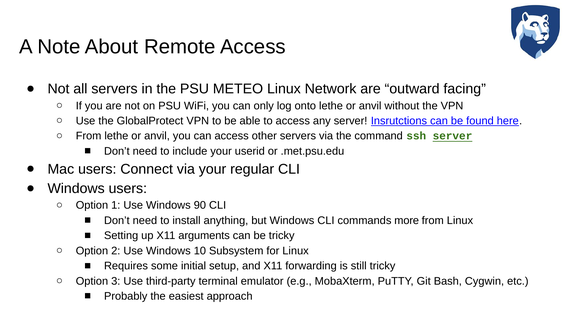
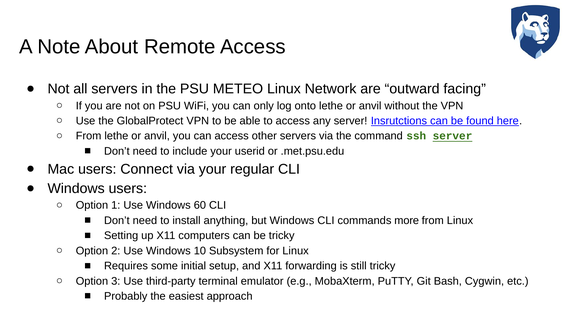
90: 90 -> 60
arguments: arguments -> computers
